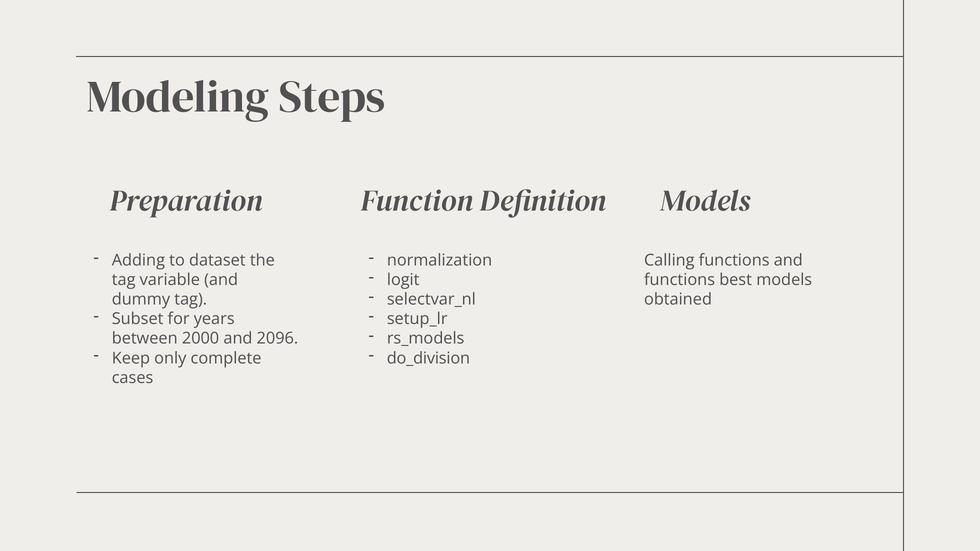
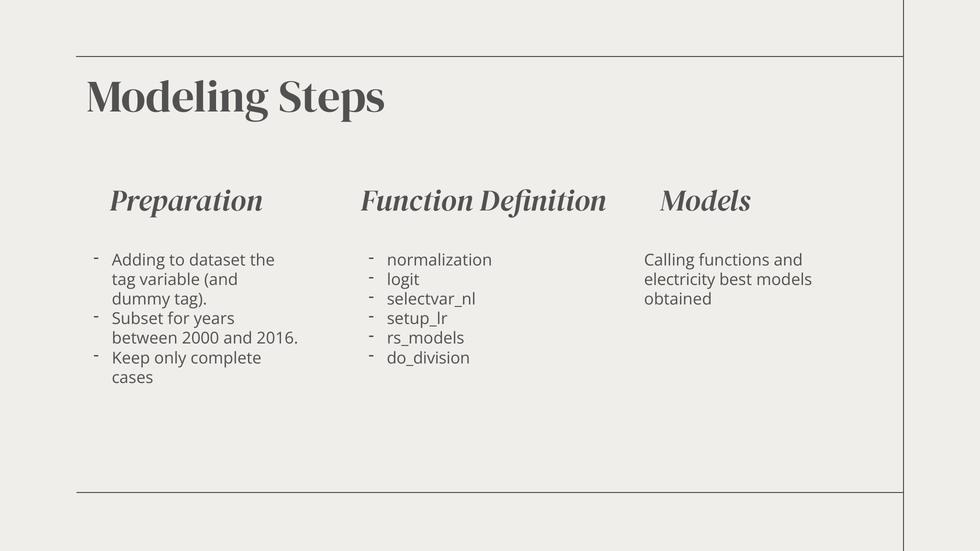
functions at (680, 280): functions -> electricity
2096: 2096 -> 2016
